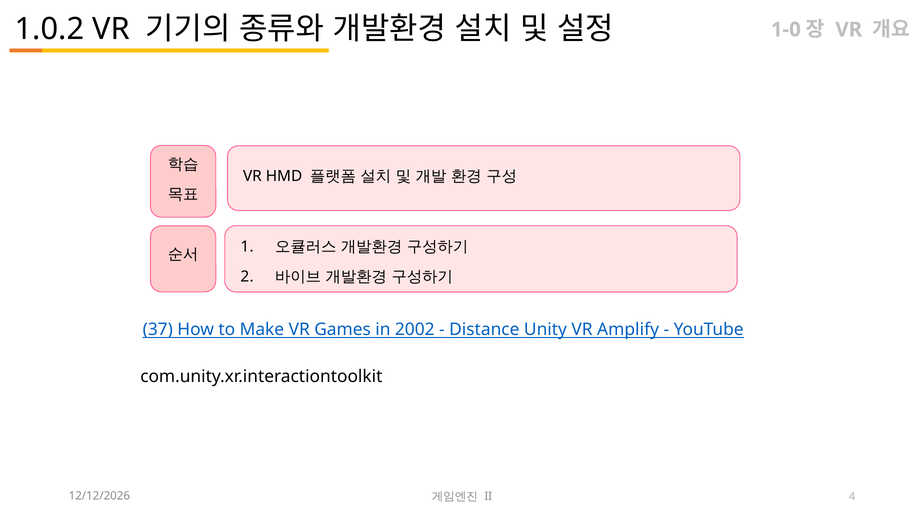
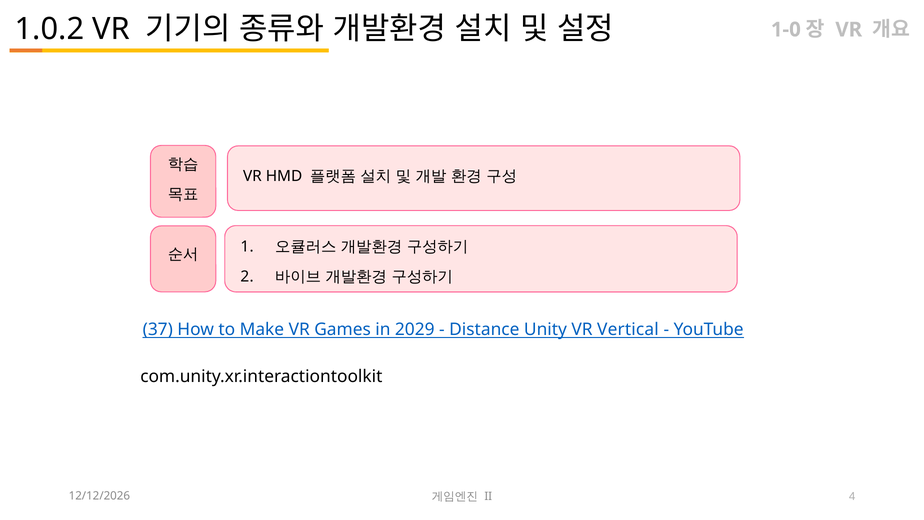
2002: 2002 -> 2029
Amplify: Amplify -> Vertical
